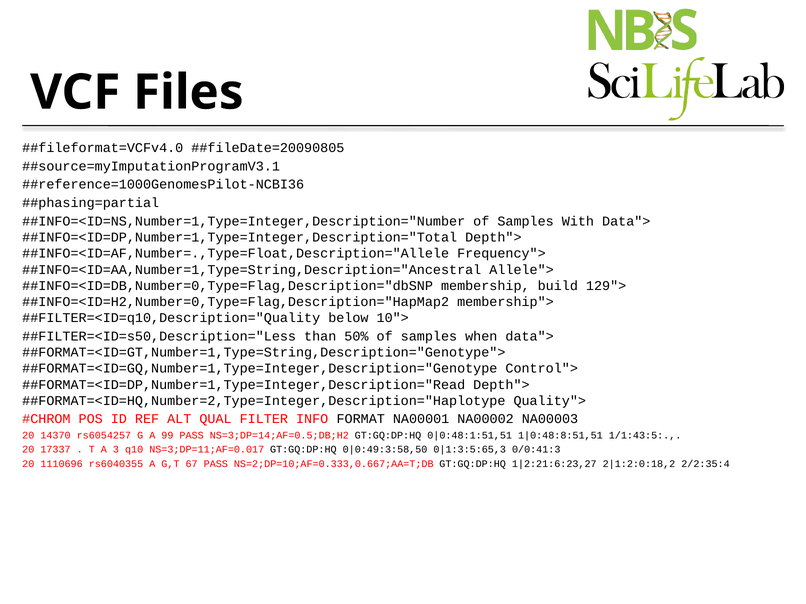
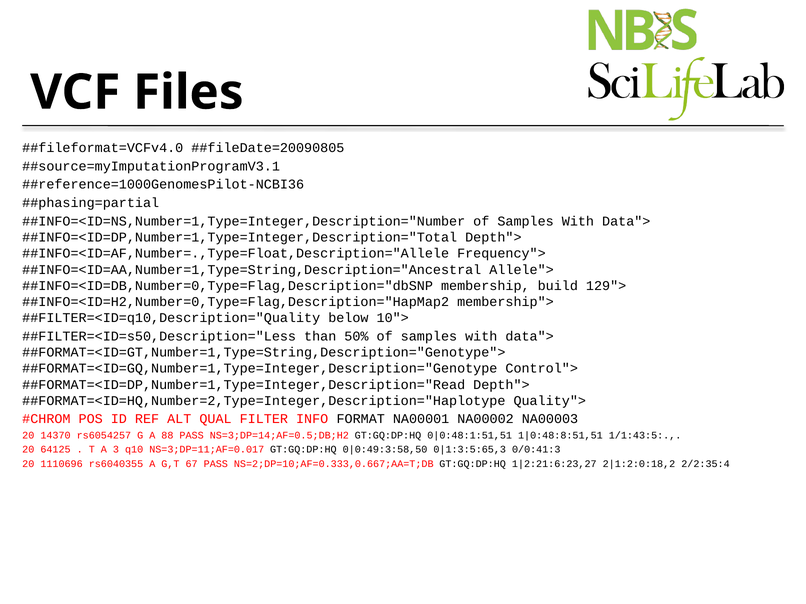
50% of samples when: when -> with
99: 99 -> 88
17337: 17337 -> 64125
